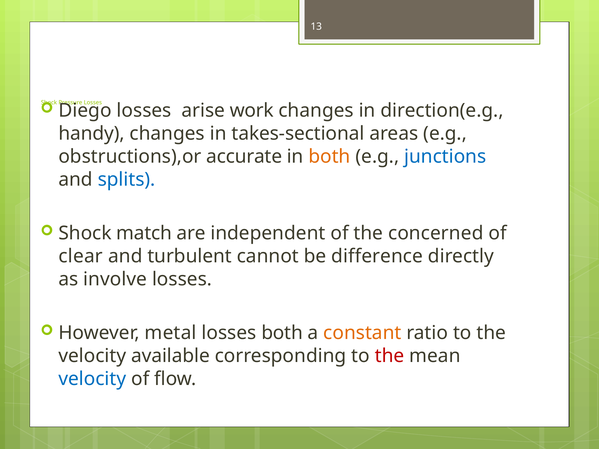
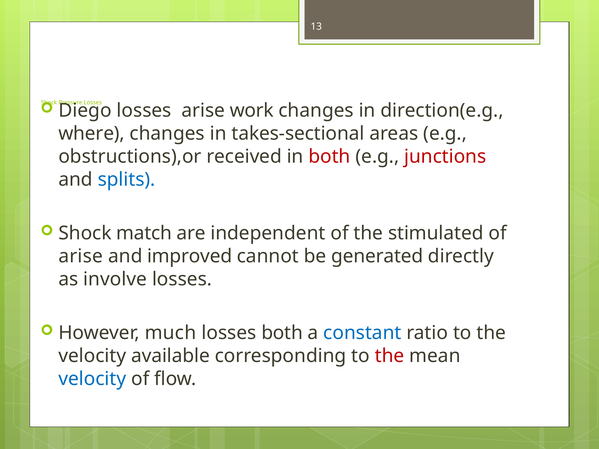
handy: handy -> where
accurate: accurate -> received
both at (329, 157) colour: orange -> red
junctions colour: blue -> red
concerned: concerned -> stimulated
clear at (81, 256): clear -> arise
turbulent: turbulent -> improved
difference: difference -> generated
metal: metal -> much
constant colour: orange -> blue
